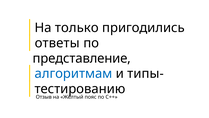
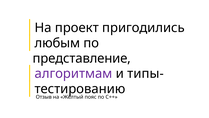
только: только -> проект
ответы: ответы -> любым
алгоритмам colour: blue -> purple
